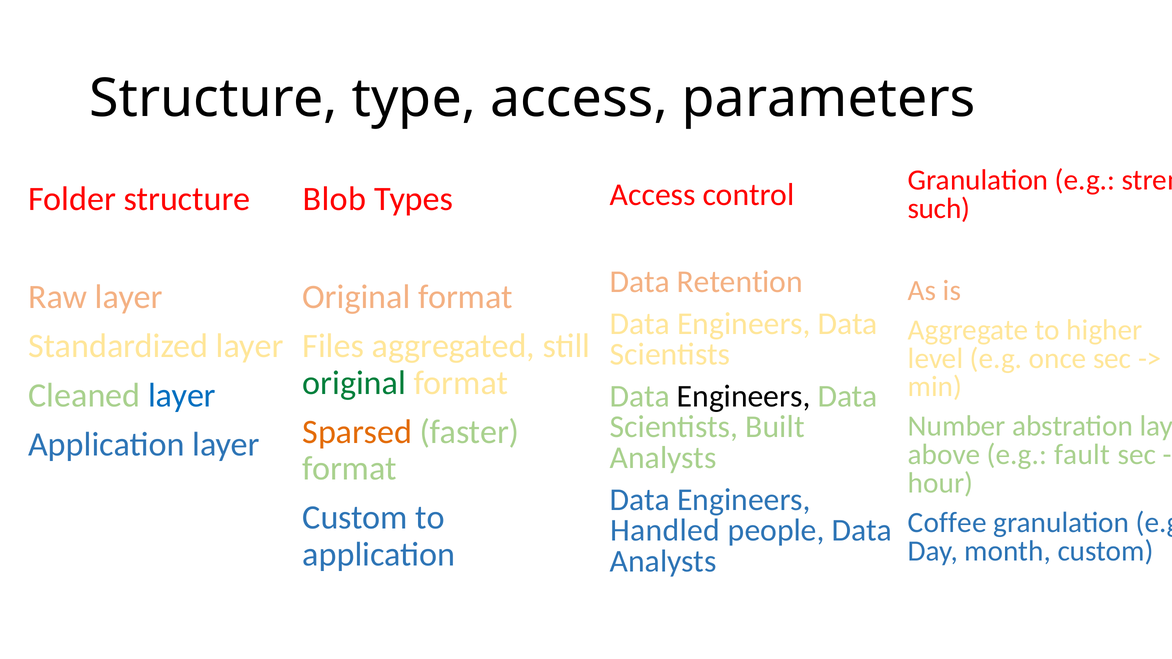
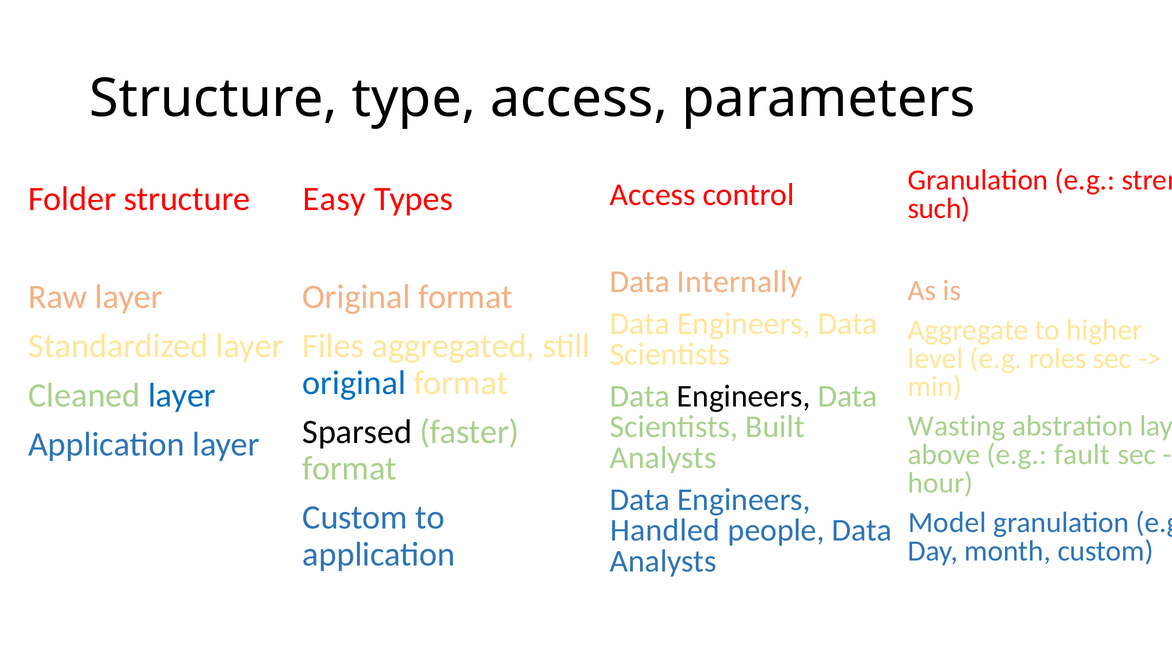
Blob: Blob -> Easy
Retention: Retention -> Internally
once: once -> roles
original at (354, 383) colour: green -> blue
Number: Number -> Wasting
Sparsed colour: orange -> black
Coffee: Coffee -> Model
